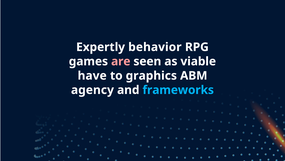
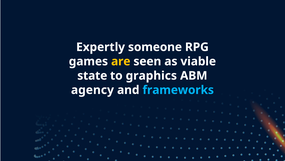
behavior: behavior -> someone
are colour: pink -> yellow
have: have -> state
